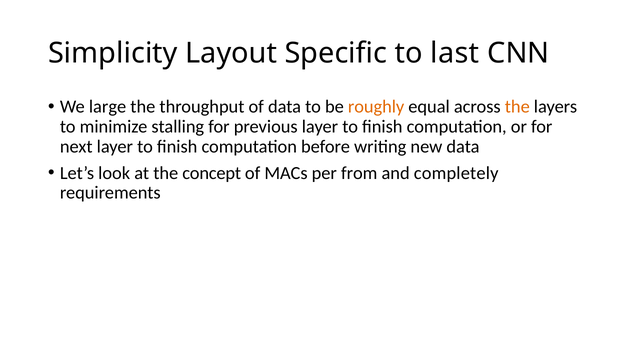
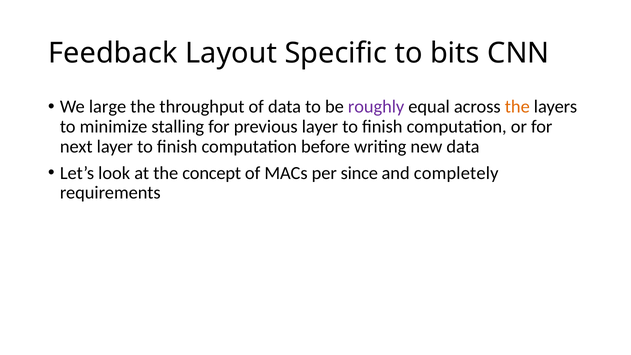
Simplicity: Simplicity -> Feedback
last: last -> bits
roughly colour: orange -> purple
from: from -> since
